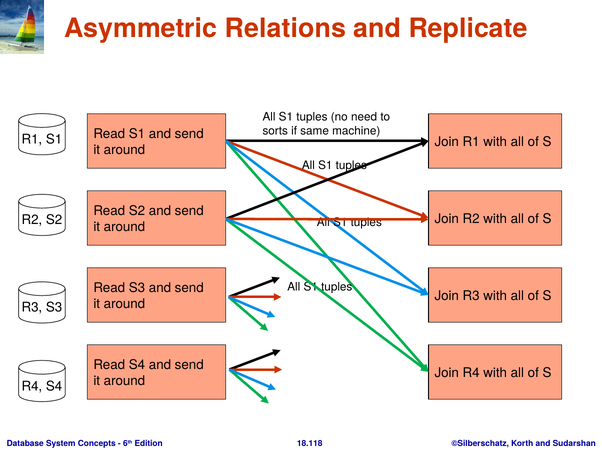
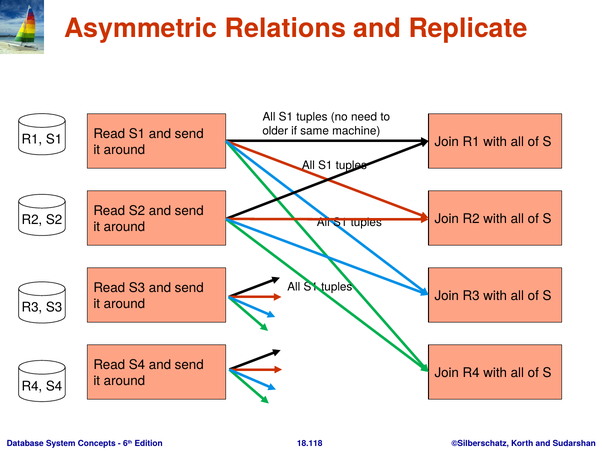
sorts: sorts -> older
